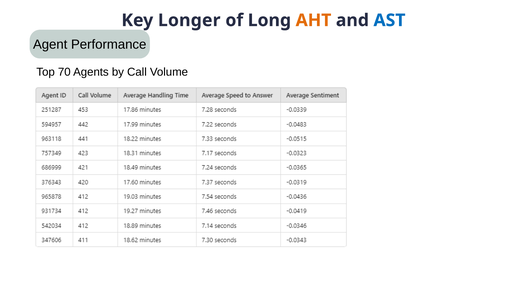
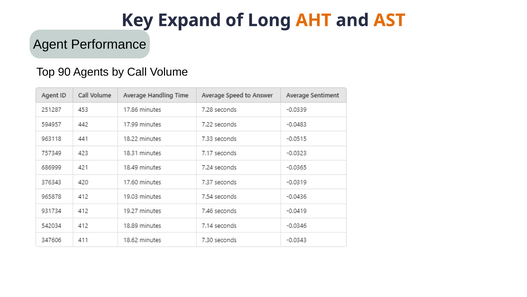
Longer: Longer -> Expand
AST colour: blue -> orange
70: 70 -> 90
